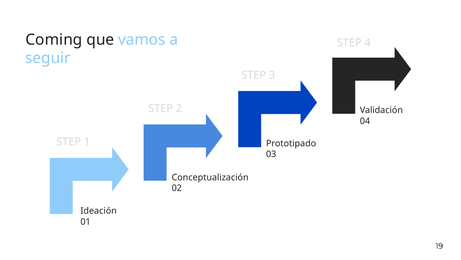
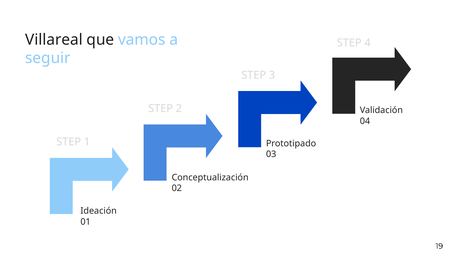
Coming: Coming -> Villareal
